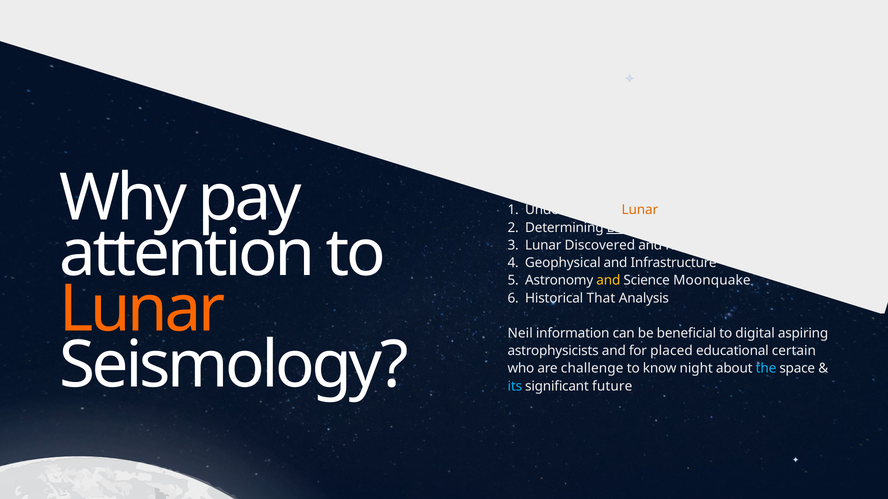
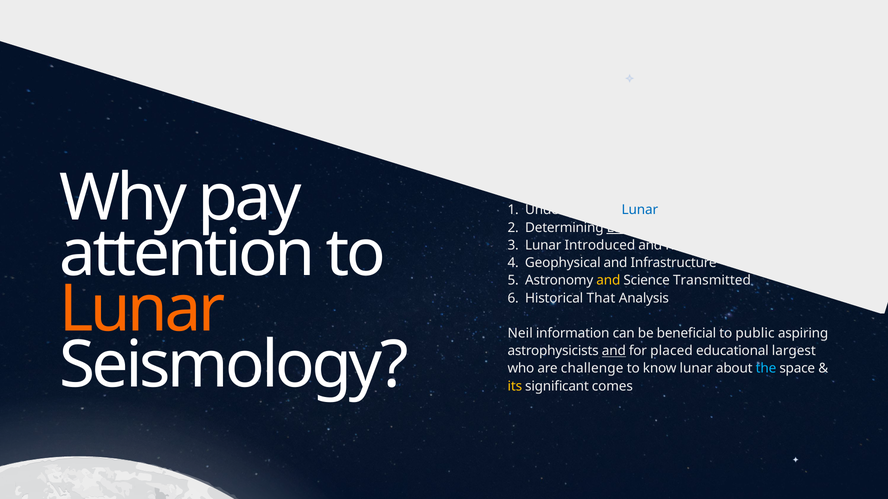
Lunar at (640, 210) colour: orange -> blue
Discovered: Discovered -> Introduced
Moonquake: Moonquake -> Transmitted
digital: digital -> public
and at (614, 351) underline: none -> present
certain: certain -> largest
know night: night -> lunar
its colour: light blue -> yellow
future: future -> comes
